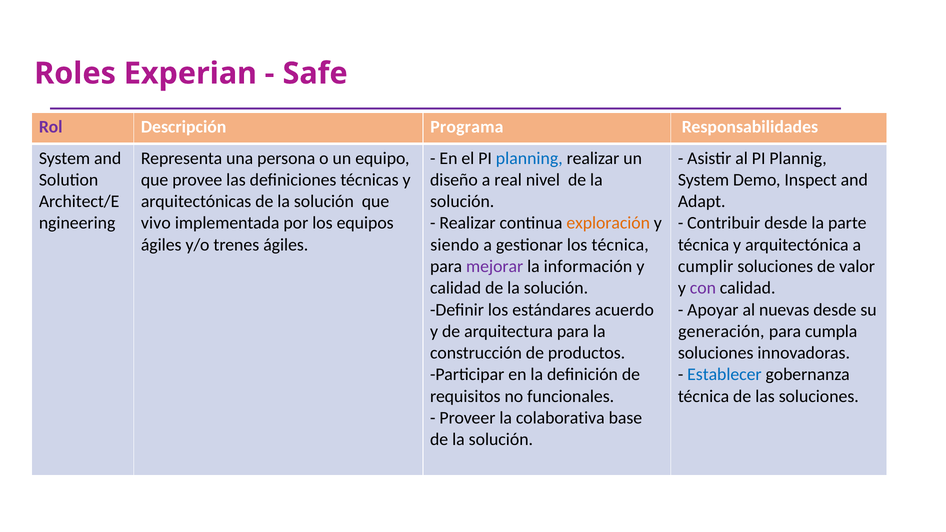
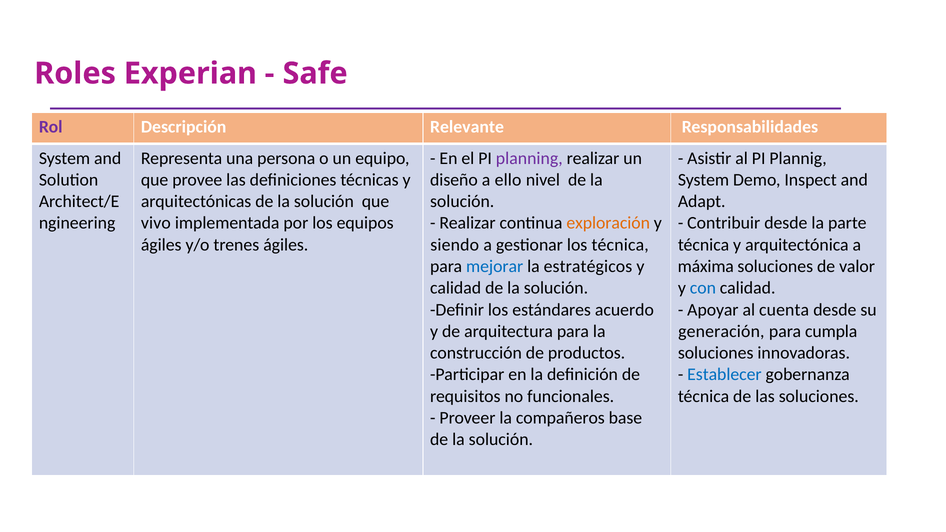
Programa: Programa -> Relevante
planning colour: blue -> purple
real: real -> ello
mejorar colour: purple -> blue
información: información -> estratégicos
cumplir: cumplir -> máxima
con colour: purple -> blue
nuevas: nuevas -> cuenta
colaborativa: colaborativa -> compañeros
